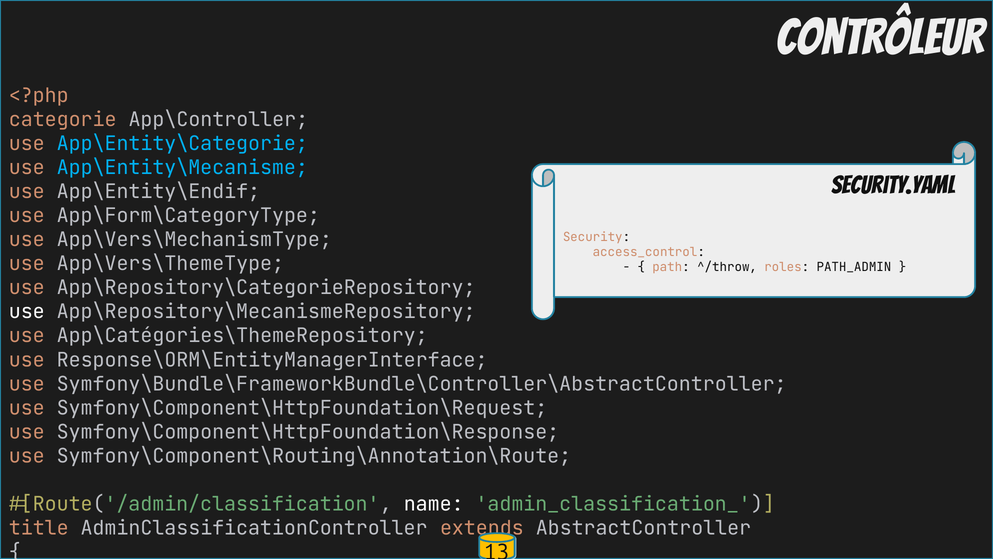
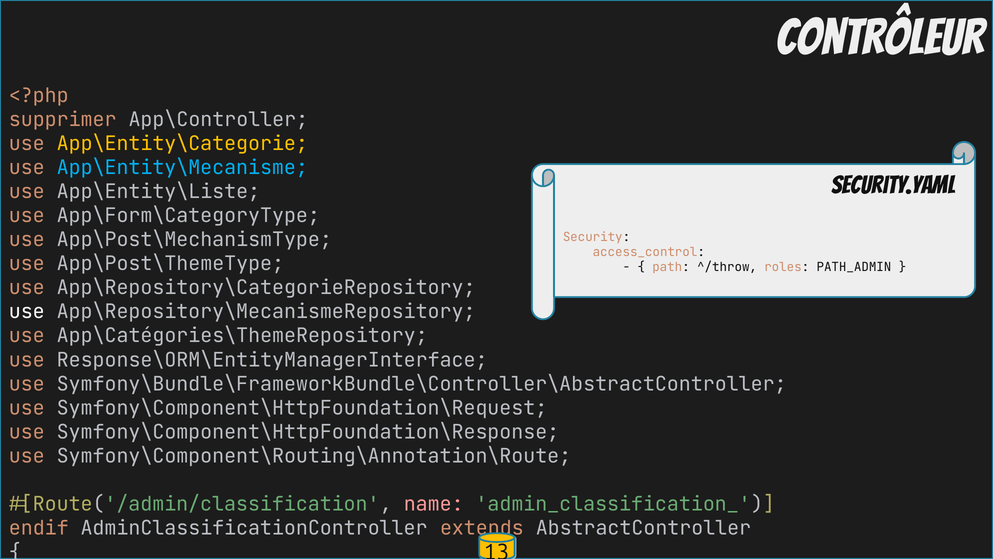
categorie: categorie -> supprimer
App\Entity\Categorie colour: light blue -> yellow
App\Entity\Endif: App\Entity\Endif -> App\Entity\Liste
App\Vers\MechanismType: App\Vers\MechanismType -> App\Post\MechanismType
App\Vers\ThemeType: App\Vers\ThemeType -> App\Post\ThemeType
name colour: white -> pink
title: title -> endif
